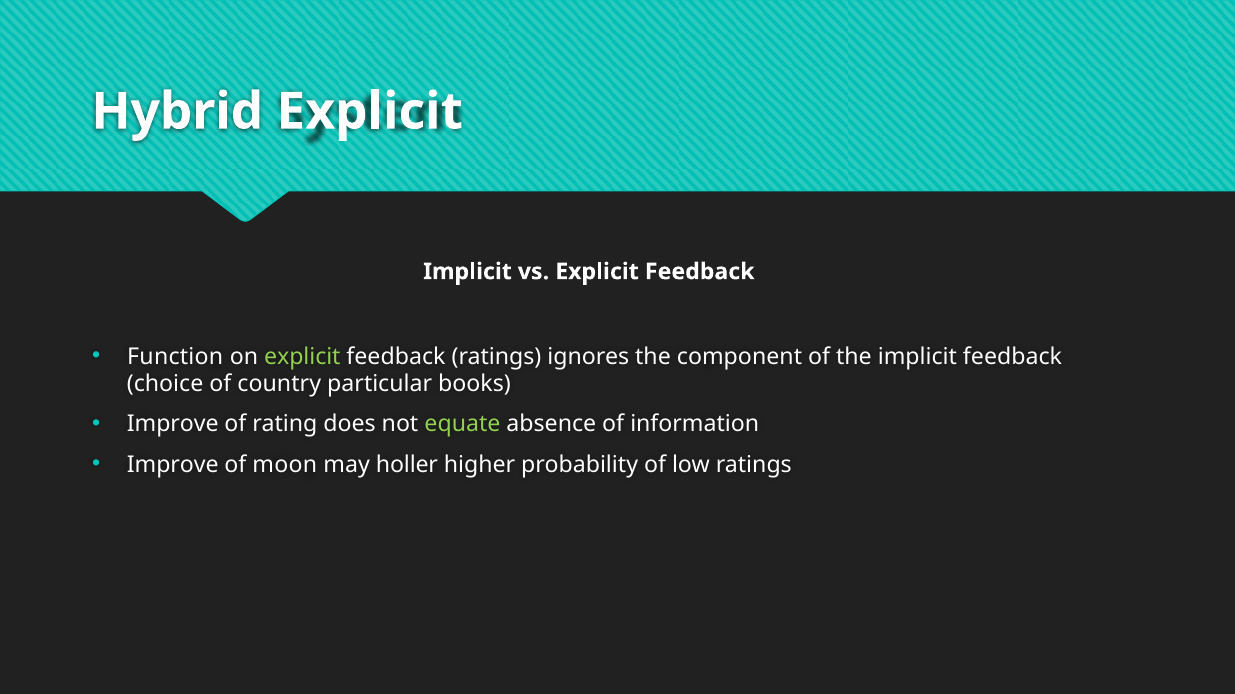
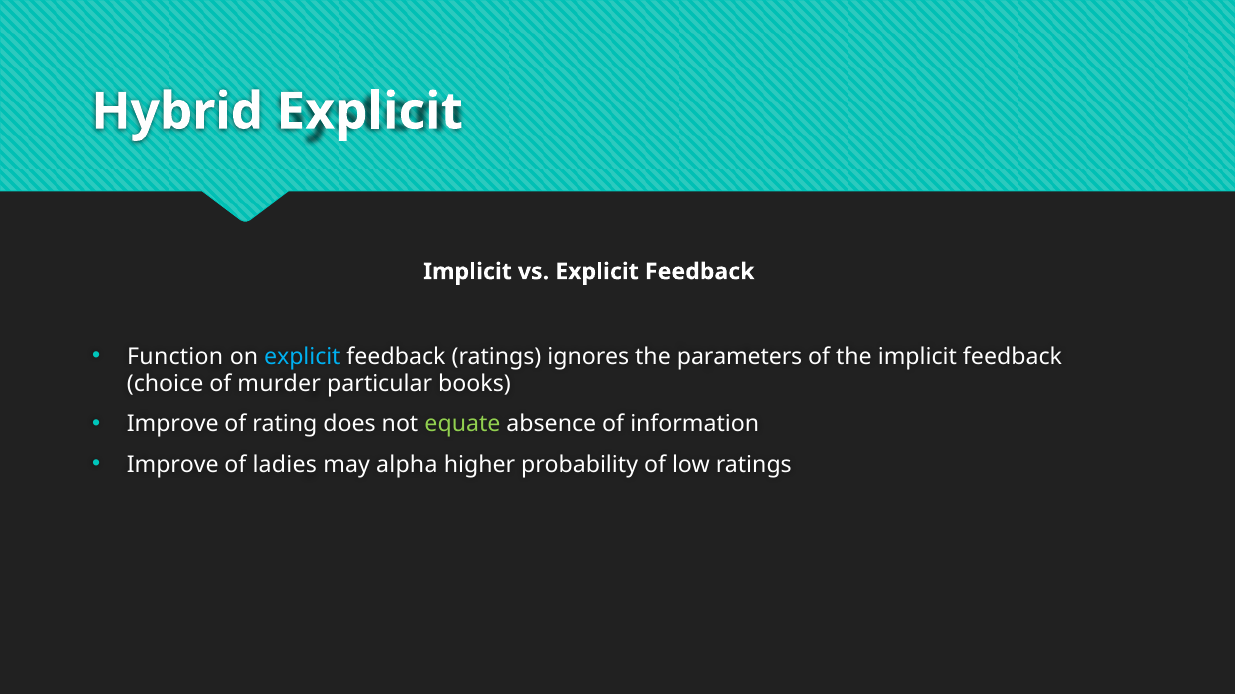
explicit at (302, 357) colour: light green -> light blue
component: component -> parameters
country: country -> murder
moon: moon -> ladies
holler: holler -> alpha
